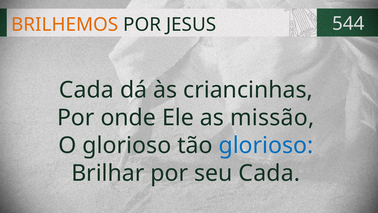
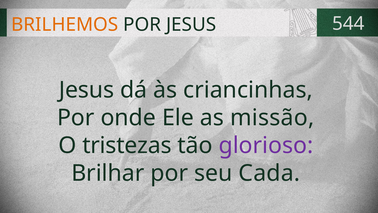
Cada at (86, 90): Cada -> Jesus
O glorioso: glorioso -> tristezas
glorioso at (266, 145) colour: blue -> purple
